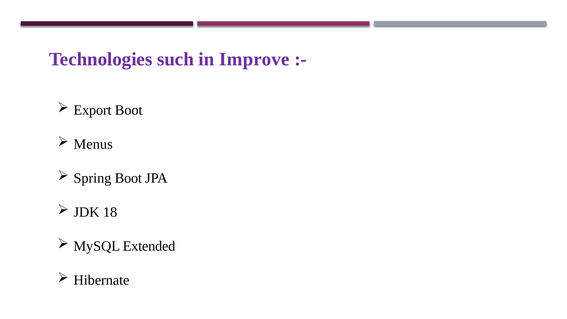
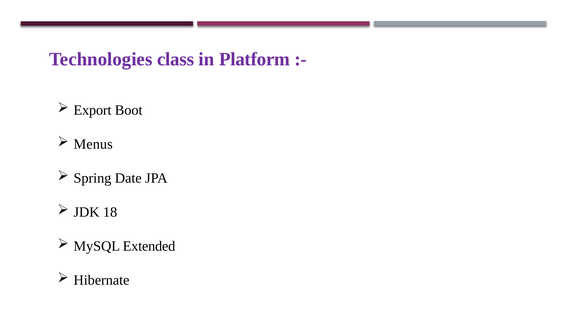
such: such -> class
Improve: Improve -> Platform
Spring Boot: Boot -> Date
